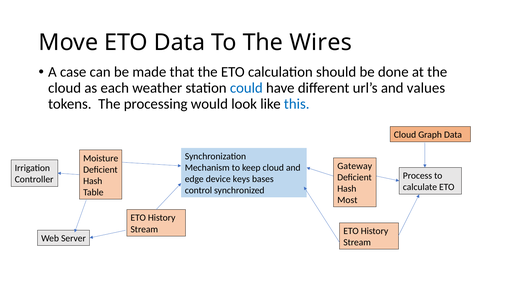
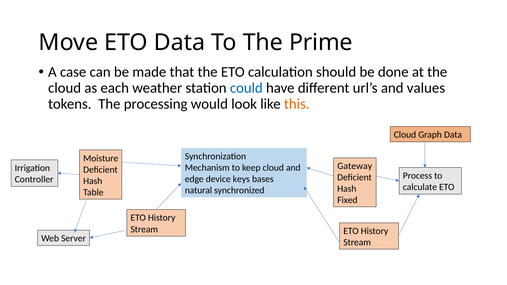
Wires: Wires -> Prime
this colour: blue -> orange
control: control -> natural
Most: Most -> Fixed
